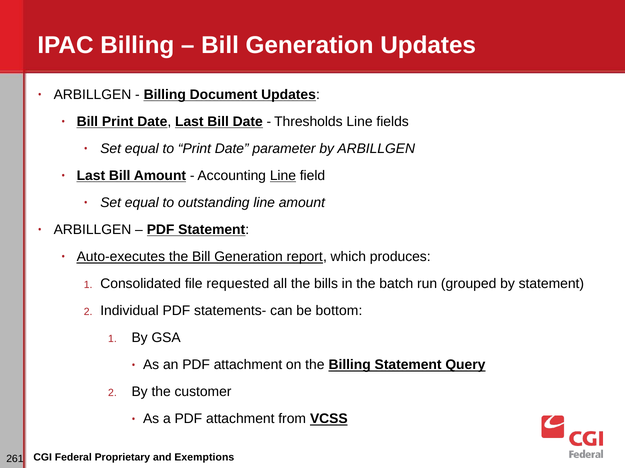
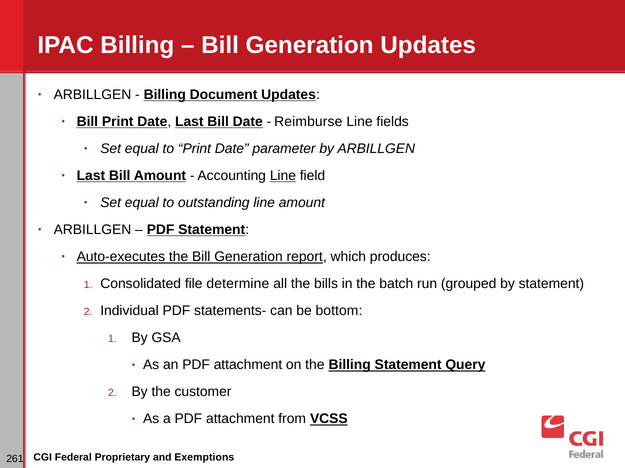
Thresholds: Thresholds -> Reimburse
requested: requested -> determine
